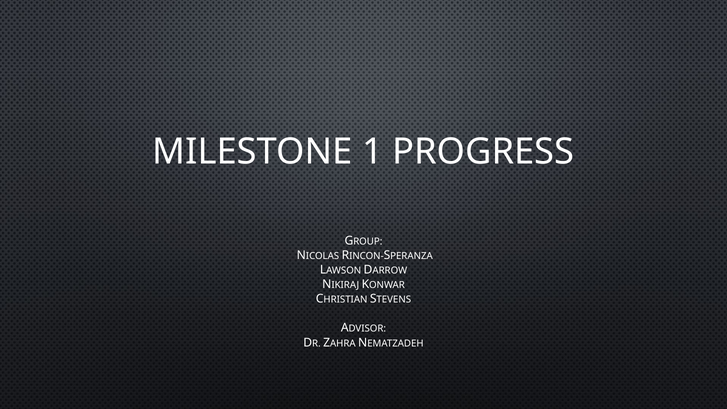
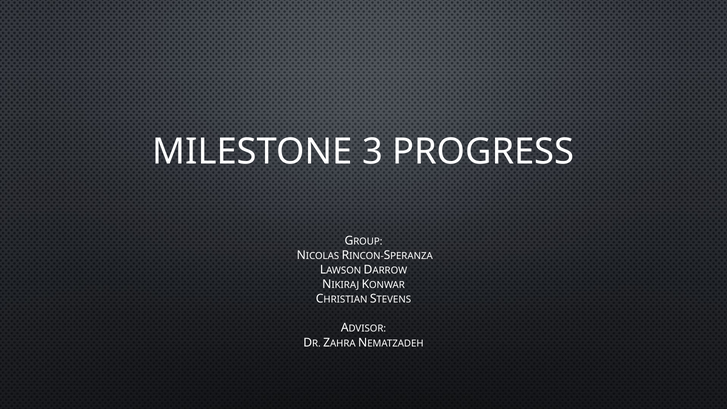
1: 1 -> 3
